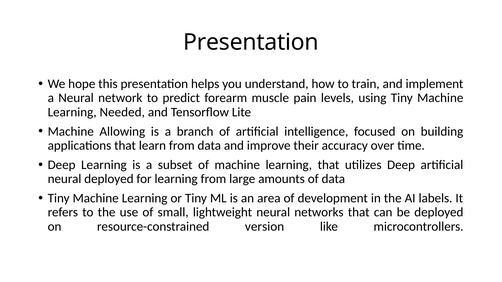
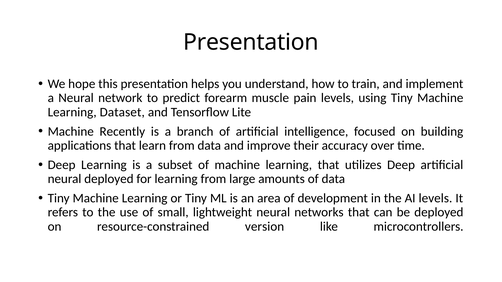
Needed: Needed -> Dataset
Allowing: Allowing -> Recently
AI labels: labels -> levels
